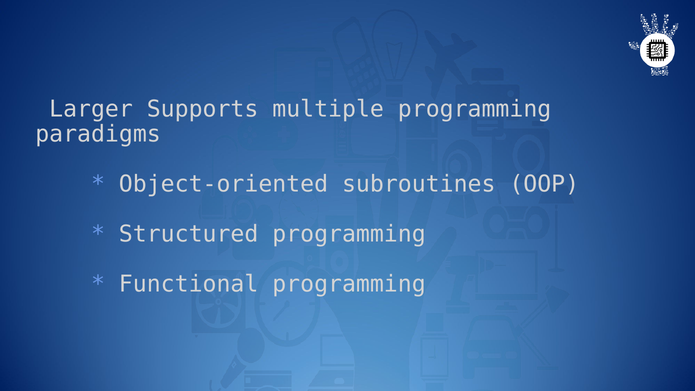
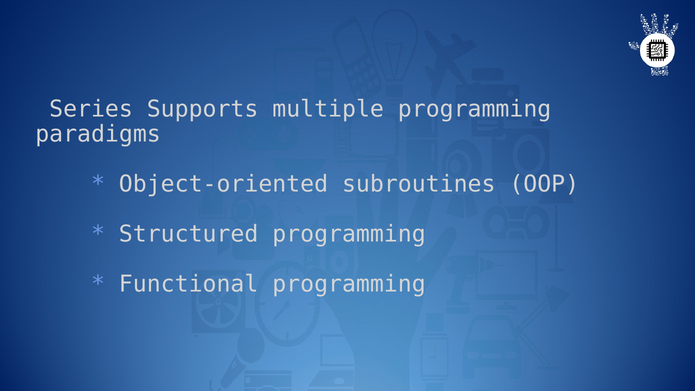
Larger: Larger -> Series
